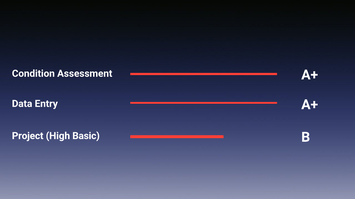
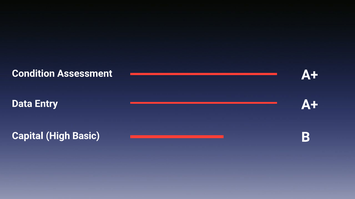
Project: Project -> Capital
